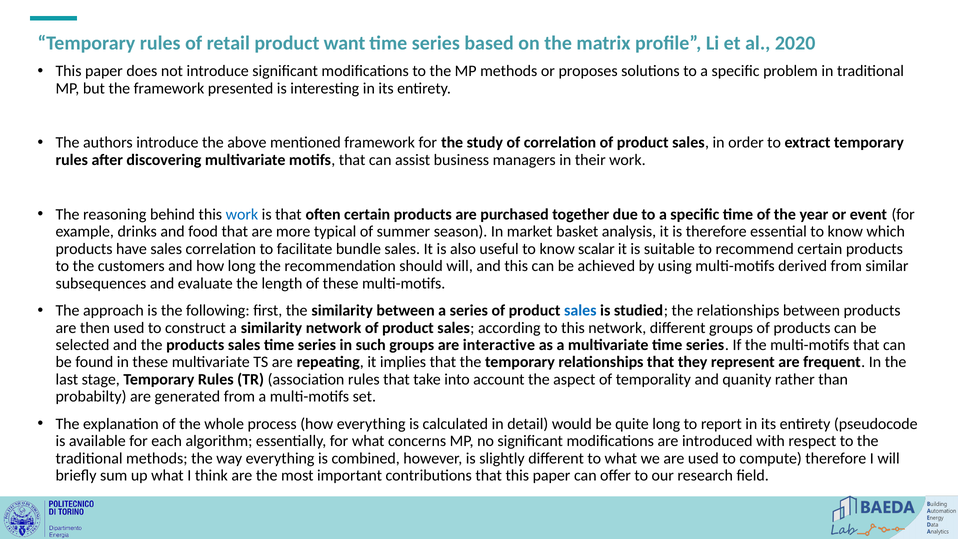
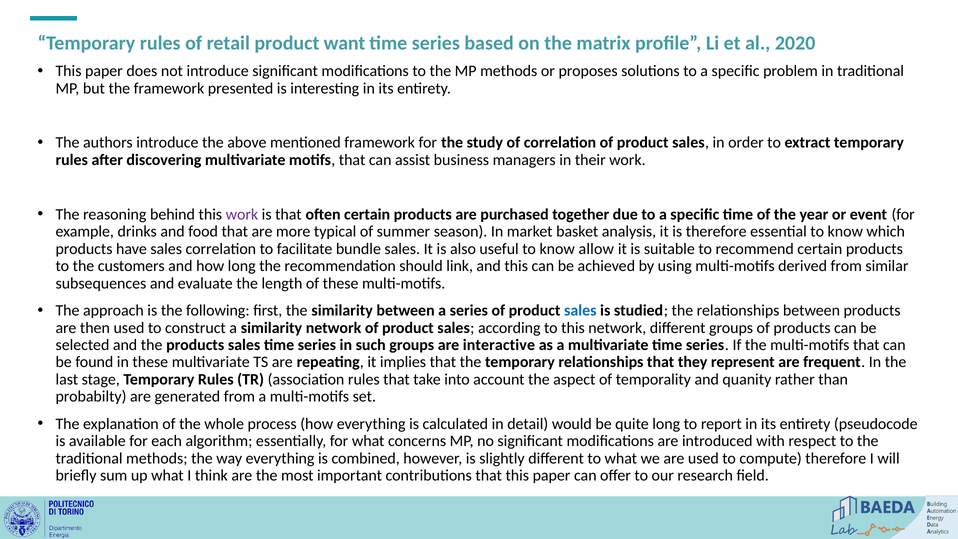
work at (242, 214) colour: blue -> purple
scalar: scalar -> allow
should will: will -> link
